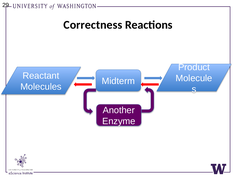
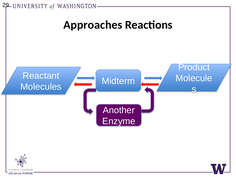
Correctness: Correctness -> Approaches
